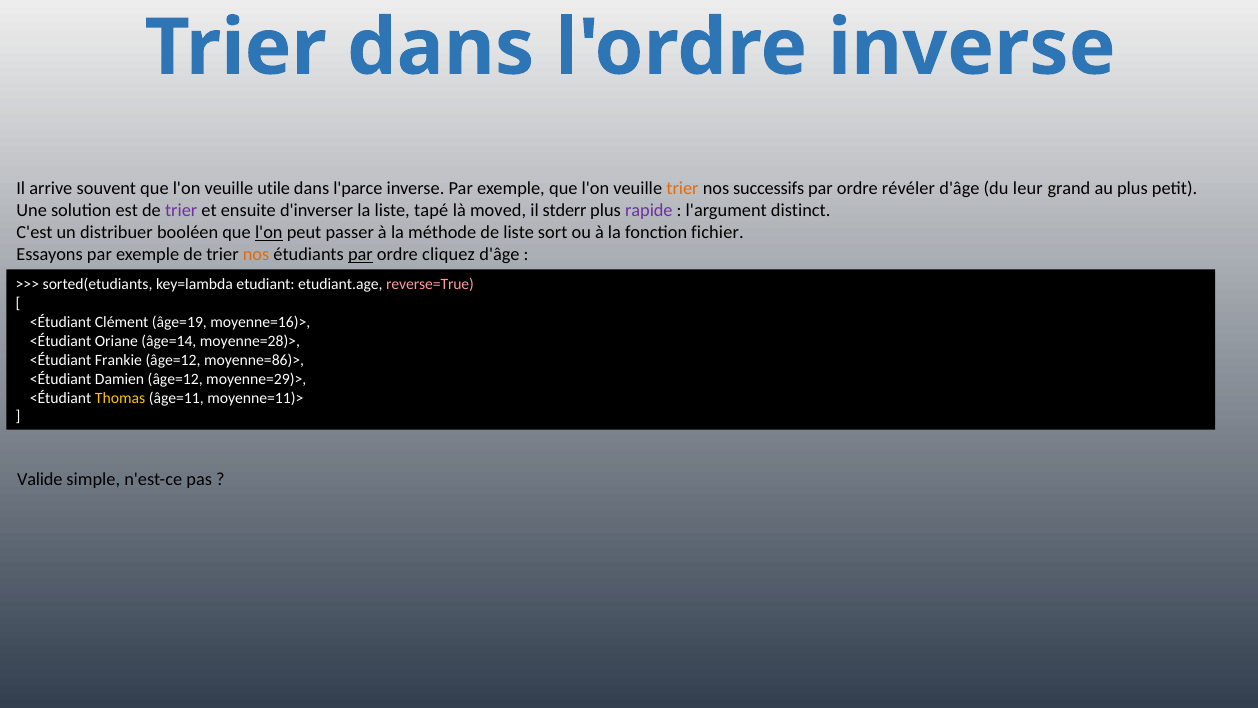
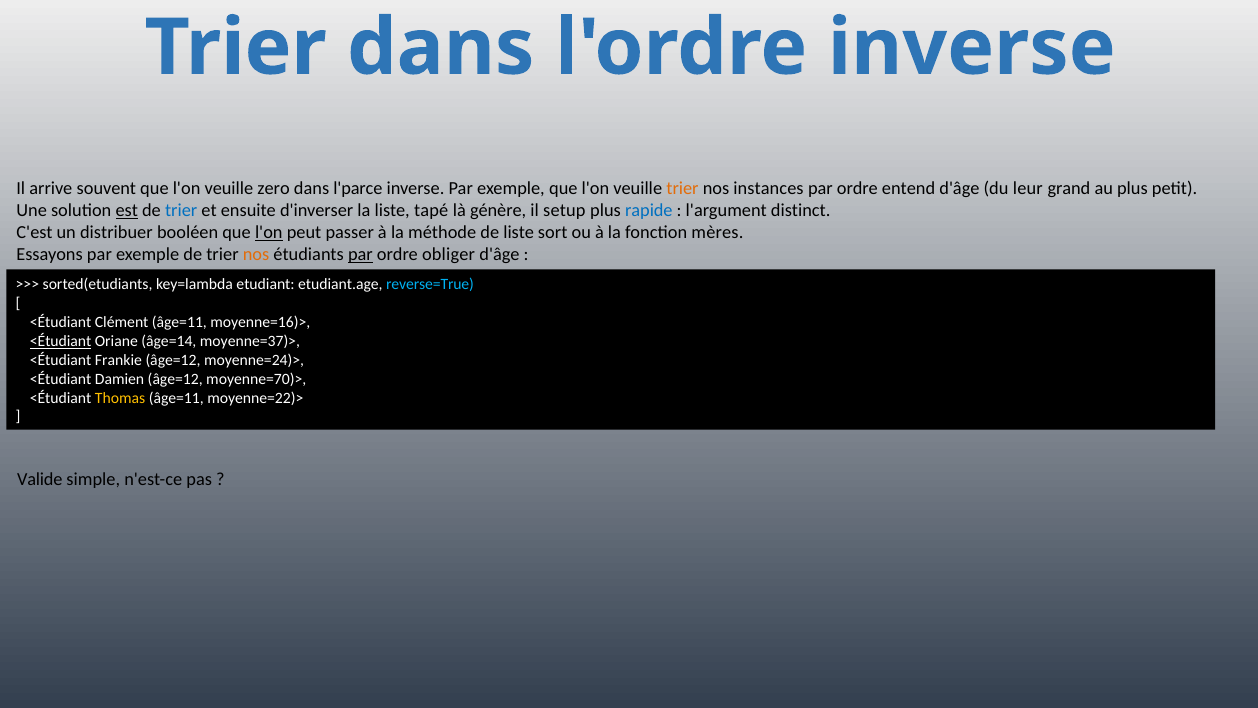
utile: utile -> zero
successifs: successifs -> instances
révéler: révéler -> entend
est underline: none -> present
trier at (181, 210) colour: purple -> blue
moved: moved -> génère
stderr: stderr -> setup
rapide colour: purple -> blue
fichier: fichier -> mères
cliquez: cliquez -> obliger
reverse=True colour: pink -> light blue
Clément âge=19: âge=19 -> âge=11
<Étudiant at (61, 341) underline: none -> present
moyenne=28)>: moyenne=28)> -> moyenne=37)>
moyenne=86)>: moyenne=86)> -> moyenne=24)>
moyenne=29)>: moyenne=29)> -> moyenne=70)>
moyenne=11)>: moyenne=11)> -> moyenne=22)>
